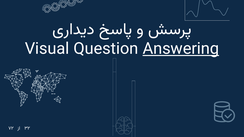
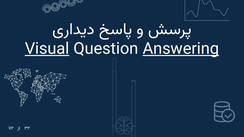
Visual underline: none -> present
